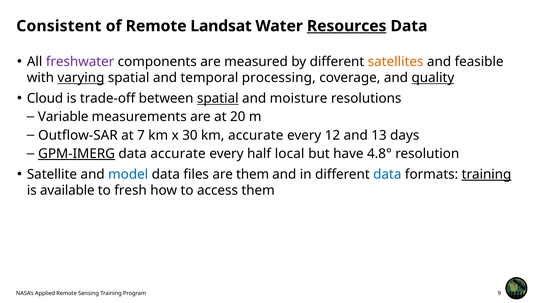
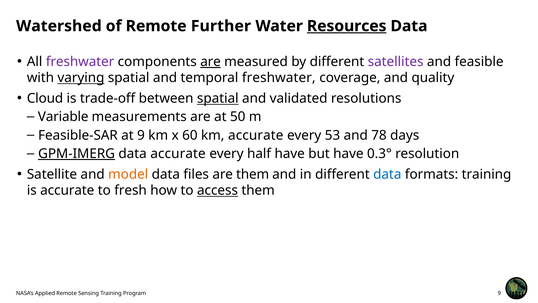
Consistent: Consistent -> Watershed
Landsat: Landsat -> Further
are at (211, 62) underline: none -> present
satellites colour: orange -> purple
temporal processing: processing -> freshwater
quality underline: present -> none
moisture: moisture -> validated
20: 20 -> 50
Outflow-SAR: Outflow-SAR -> Feasible-SAR
at 7: 7 -> 9
30: 30 -> 60
12: 12 -> 53
13: 13 -> 78
half local: local -> have
4.8°: 4.8° -> 0.3°
model colour: blue -> orange
training at (487, 174) underline: present -> none
is available: available -> accurate
access underline: none -> present
